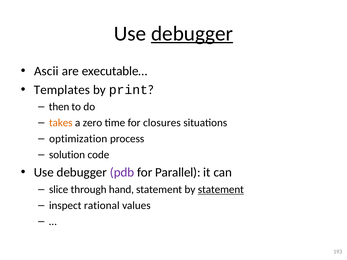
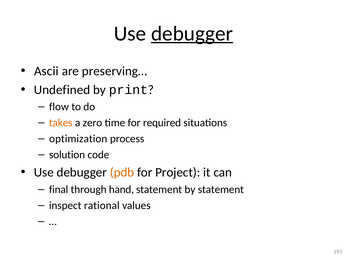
executable…: executable… -> preserving…
Templates: Templates -> Undefined
then: then -> flow
closures: closures -> required
pdb colour: purple -> orange
Parallel: Parallel -> Project
slice: slice -> final
statement at (221, 190) underline: present -> none
